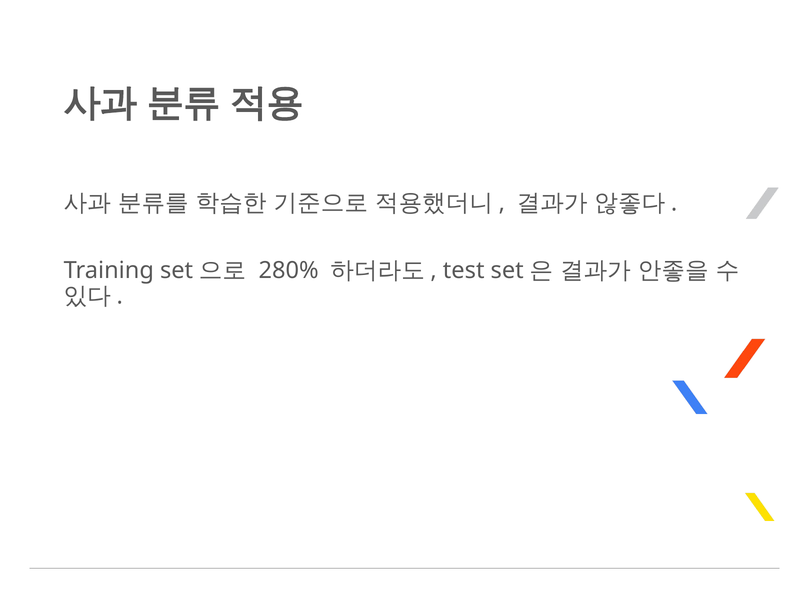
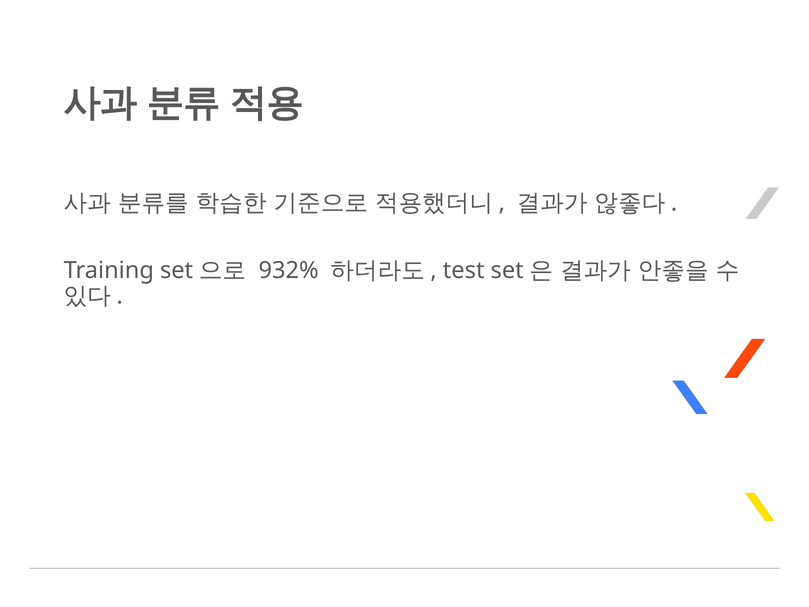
280%: 280% -> 932%
